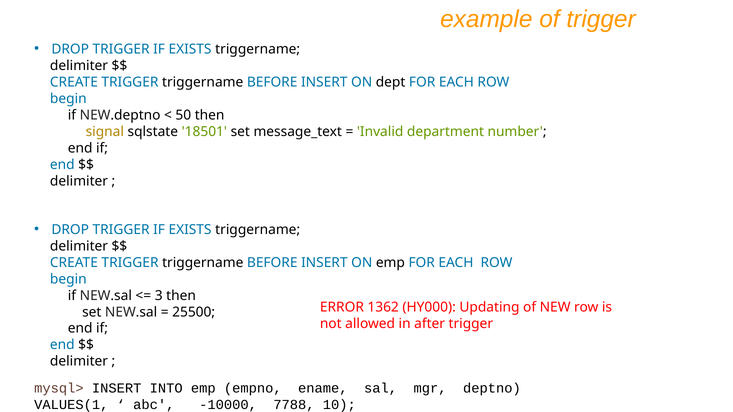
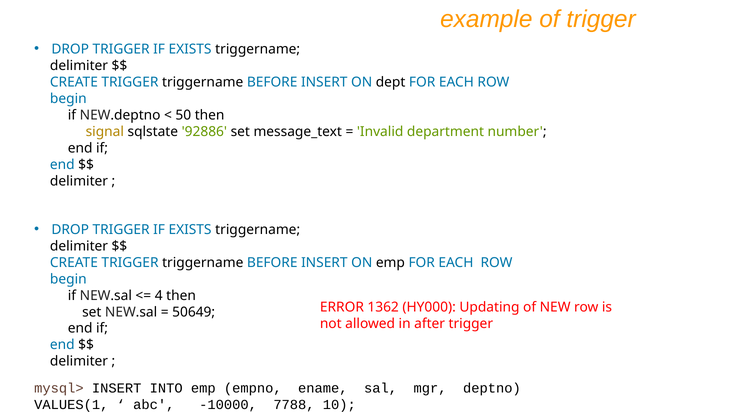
18501: 18501 -> 92886
3: 3 -> 4
25500: 25500 -> 50649
